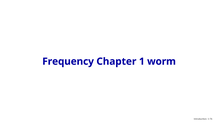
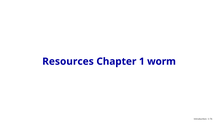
Frequency: Frequency -> Resources
